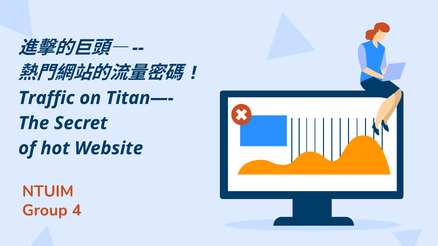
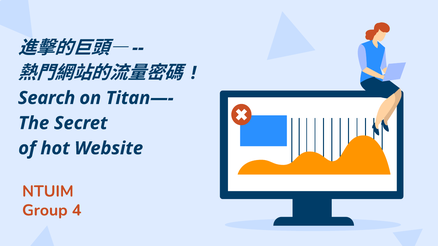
Traffic: Traffic -> Search
